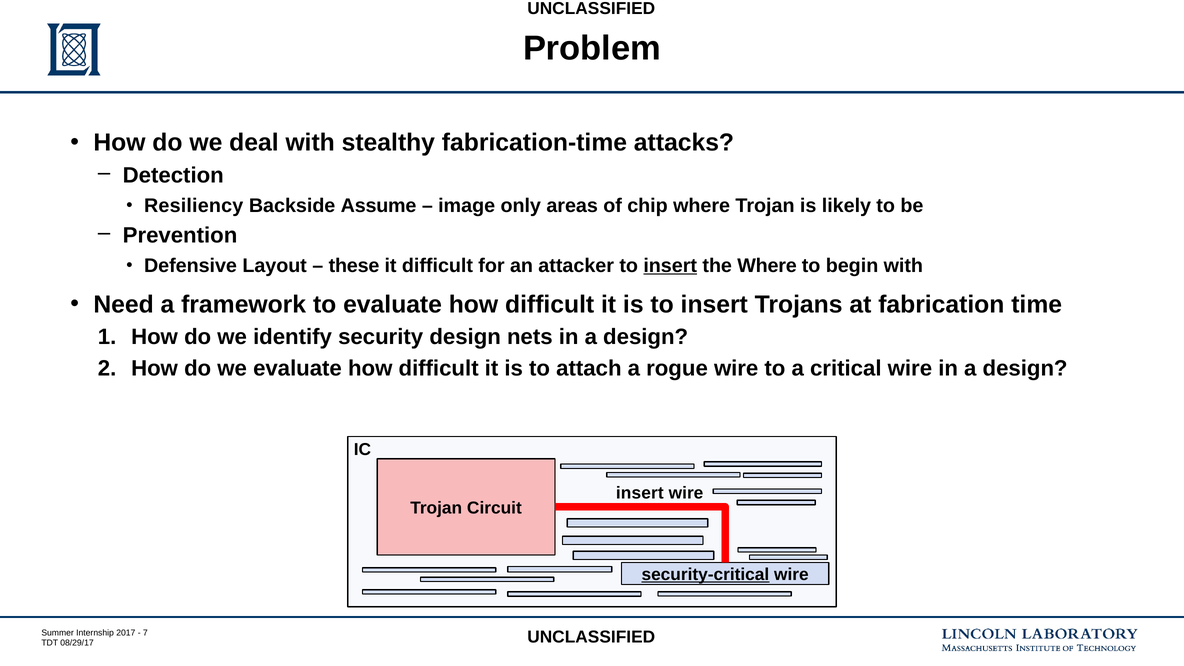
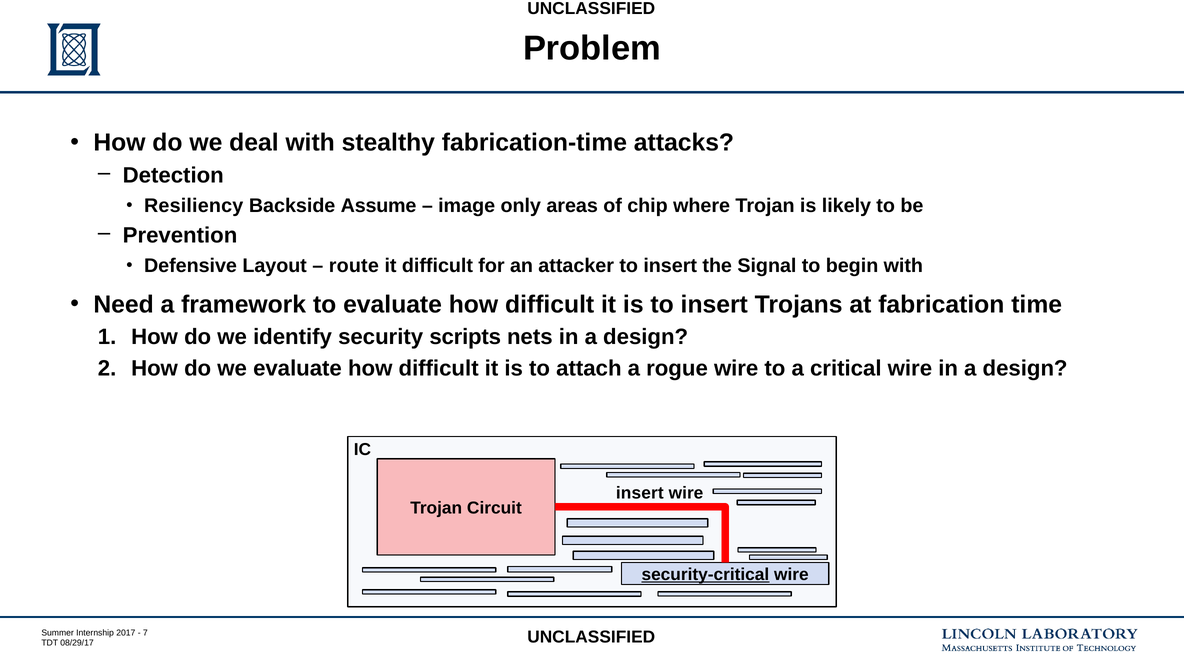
these: these -> route
insert at (670, 266) underline: present -> none
the Where: Where -> Signal
security design: design -> scripts
